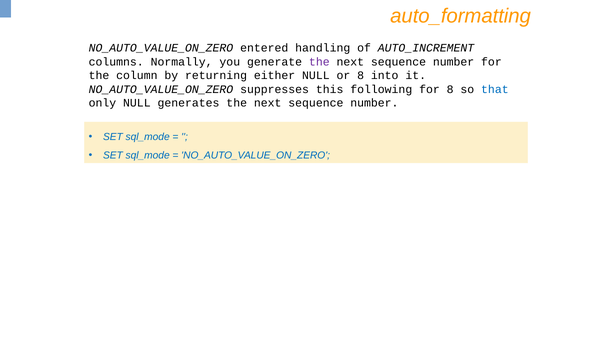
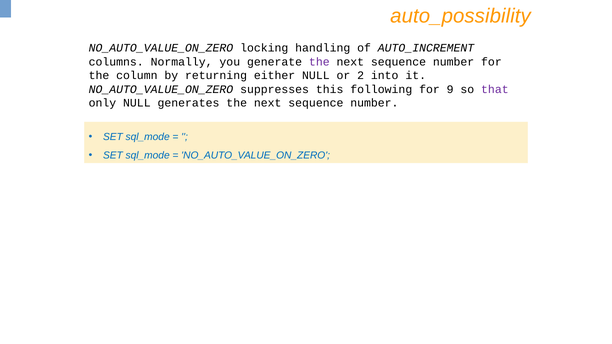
auto_formatting: auto_formatting -> auto_possibility
entered: entered -> locking
or 8: 8 -> 2
for 8: 8 -> 9
that colour: blue -> purple
